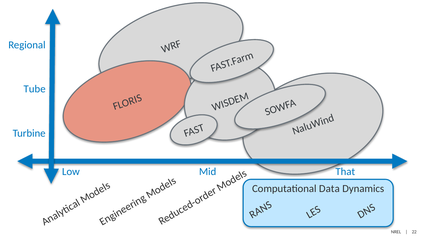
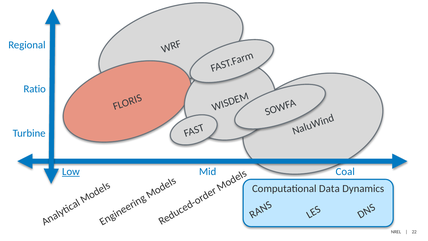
Tube: Tube -> Ratio
Low underline: none -> present
That: That -> Coal
